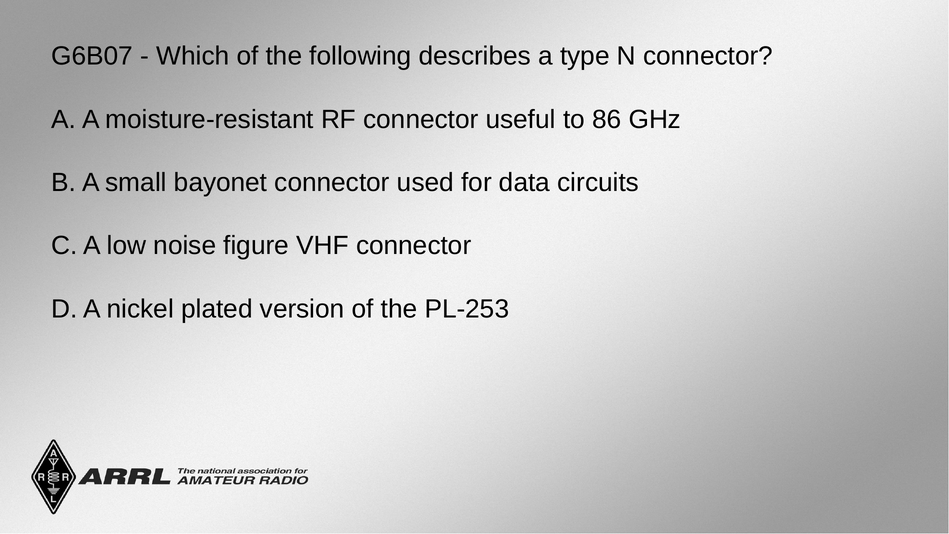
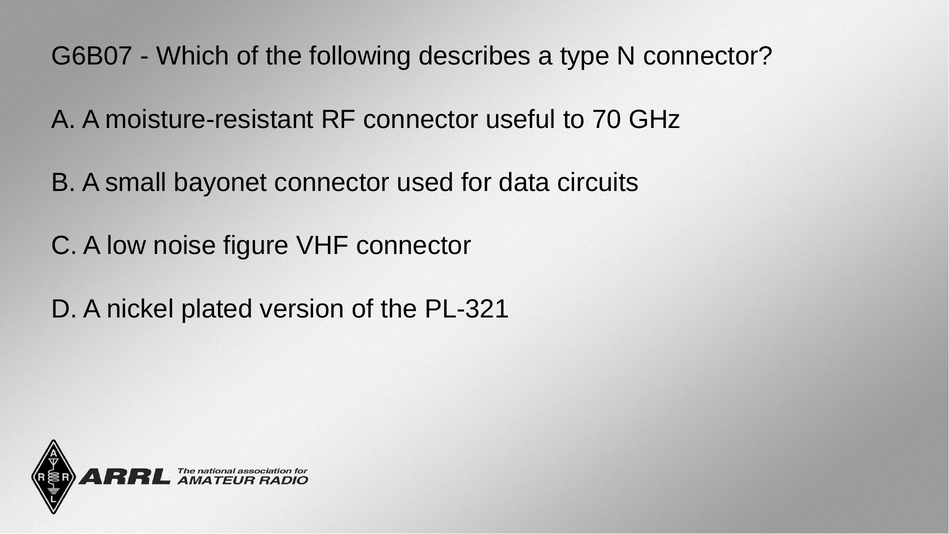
86: 86 -> 70
PL-253: PL-253 -> PL-321
